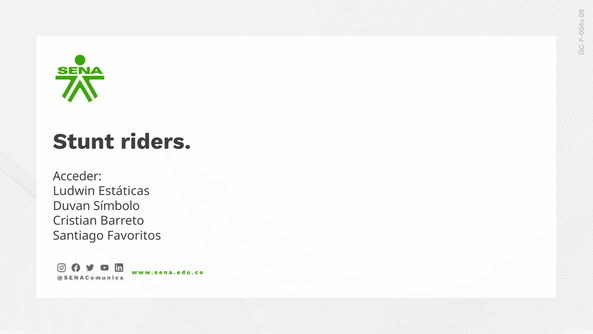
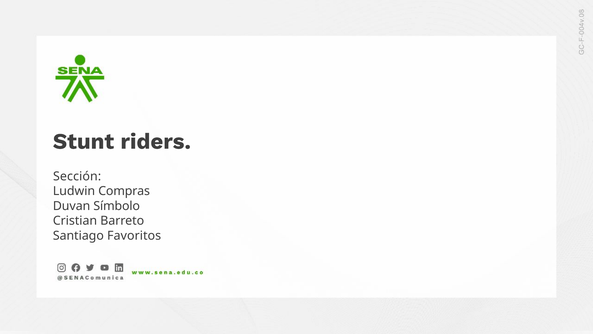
Acceder: Acceder -> Sección
Estáticas: Estáticas -> Compras
